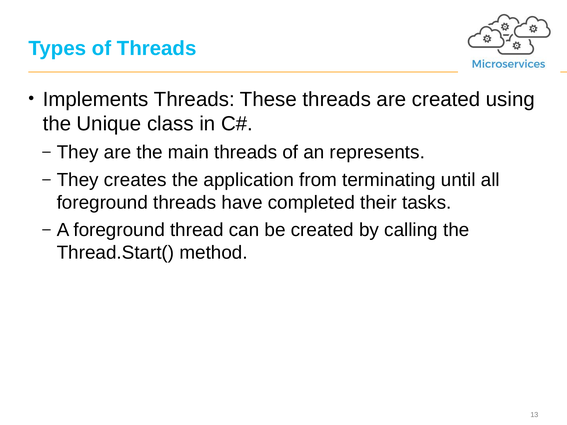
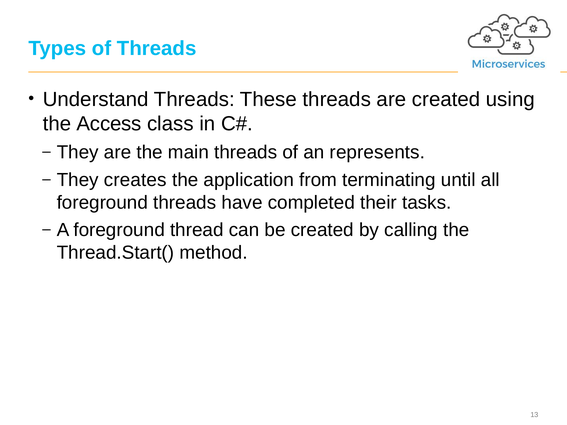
Implements: Implements -> Understand
Unique: Unique -> Access
